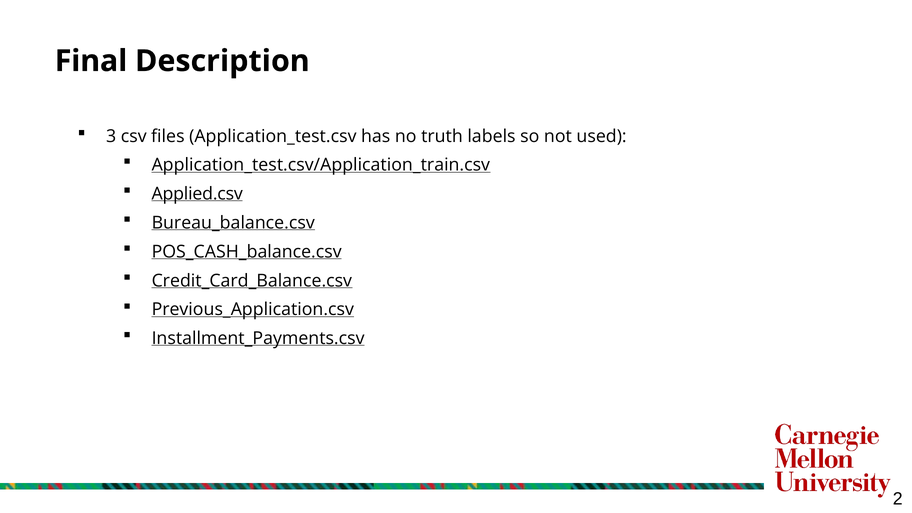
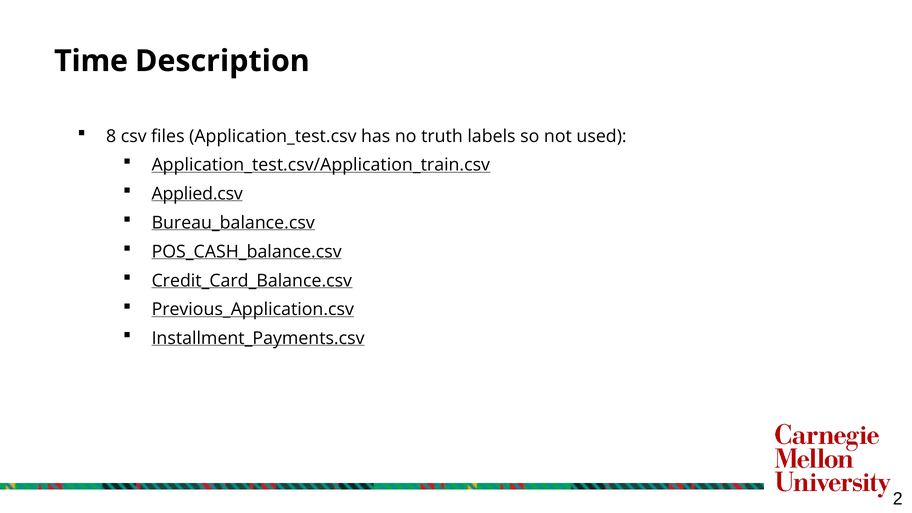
Final: Final -> Time
3: 3 -> 8
